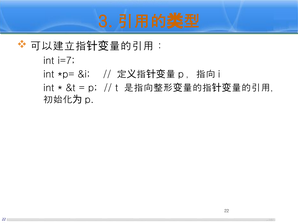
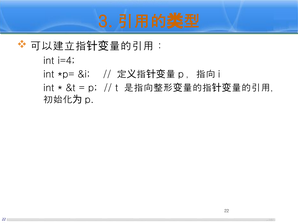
i=7: i=7 -> i=4
